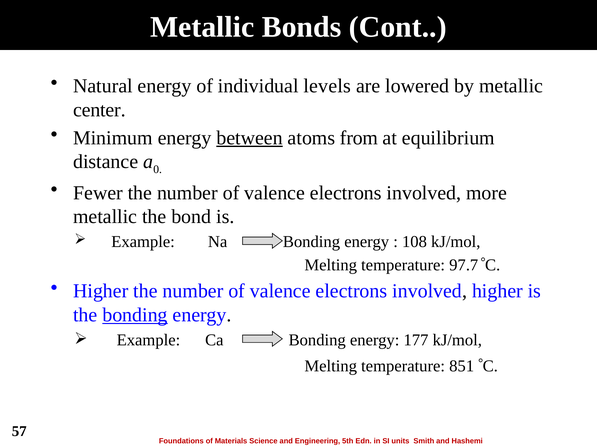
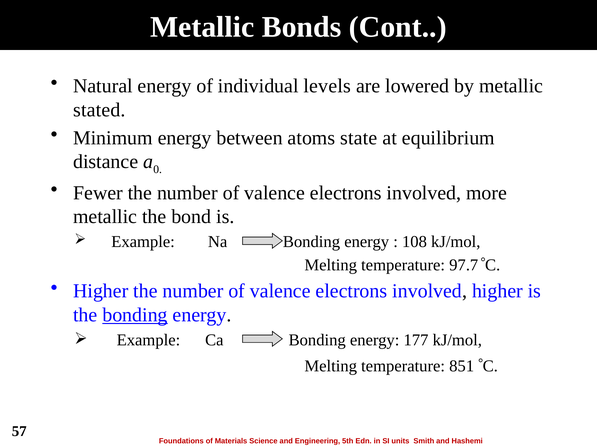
center: center -> stated
between underline: present -> none
from: from -> state
